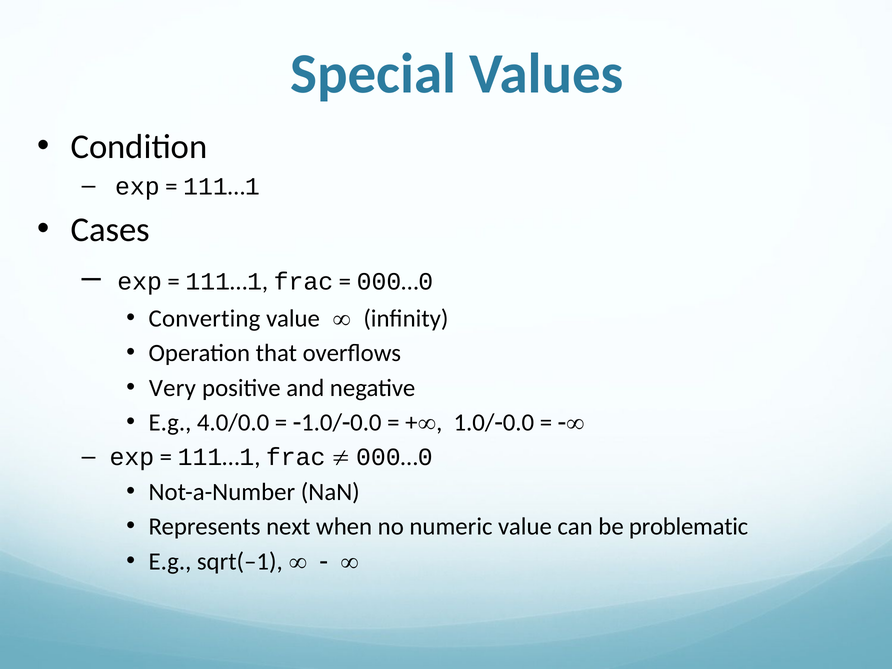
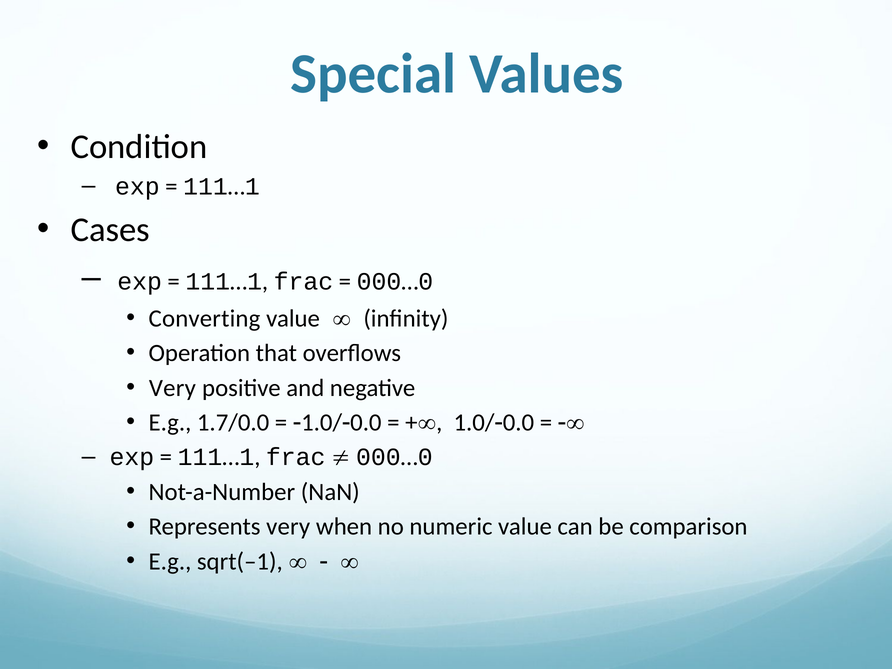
4.0/0.0: 4.0/0.0 -> 1.7/0.0
Represents next: next -> very
problematic: problematic -> comparison
